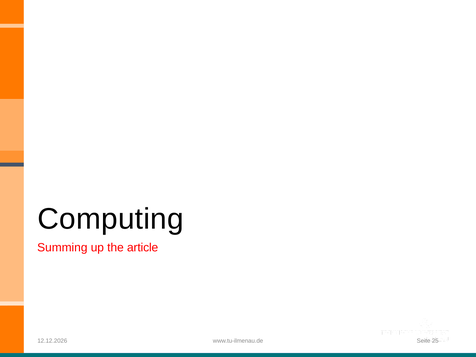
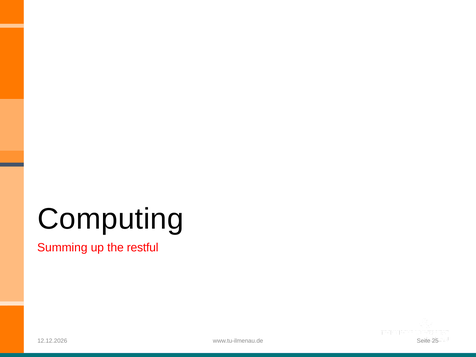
article: article -> restful
